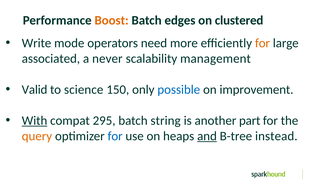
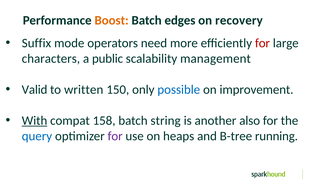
clustered: clustered -> recovery
Write: Write -> Suffix
for at (262, 43) colour: orange -> red
associated: associated -> characters
never: never -> public
science: science -> written
295: 295 -> 158
part: part -> also
query colour: orange -> blue
for at (115, 136) colour: blue -> purple
and underline: present -> none
instead: instead -> running
